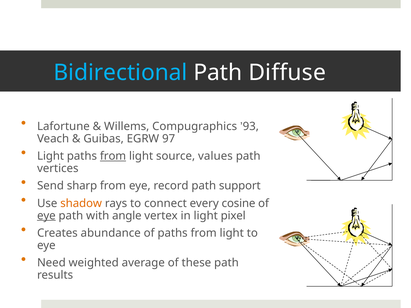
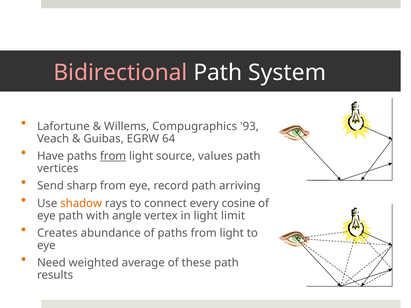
Bidirectional colour: light blue -> pink
Diffuse: Diffuse -> System
97: 97 -> 64
Light at (51, 156): Light -> Have
support: support -> arriving
eye at (46, 216) underline: present -> none
pixel: pixel -> limit
